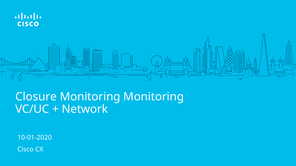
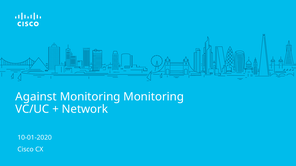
Closure: Closure -> Against
